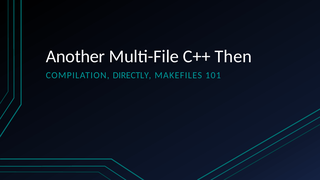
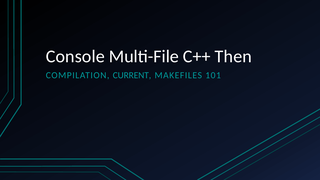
Another: Another -> Console
DIRECTLY: DIRECTLY -> CURRENT
